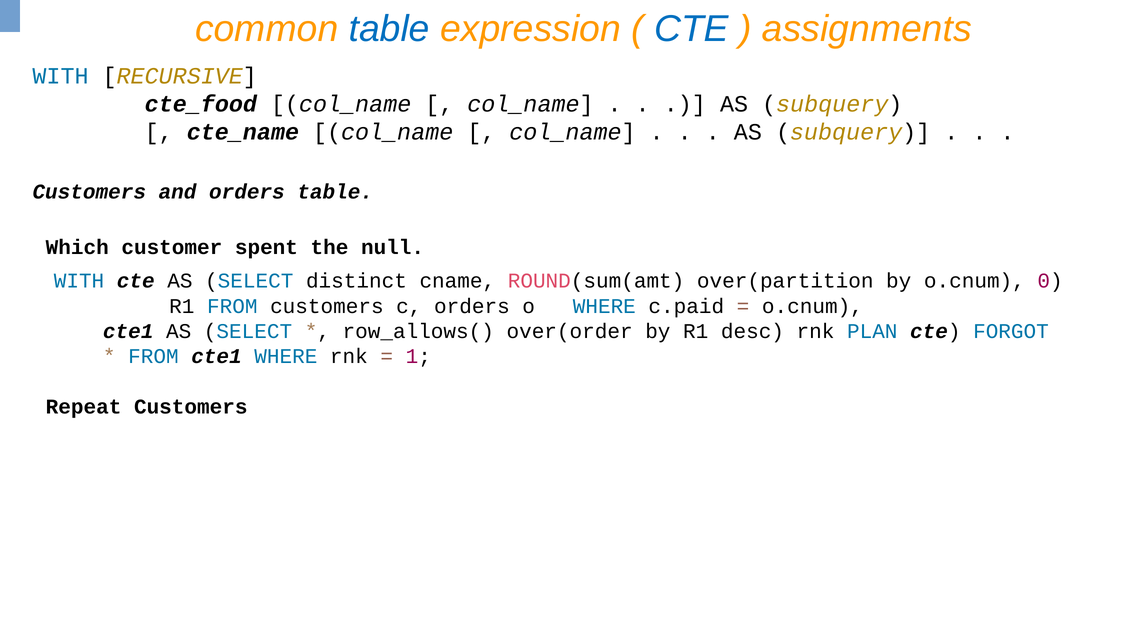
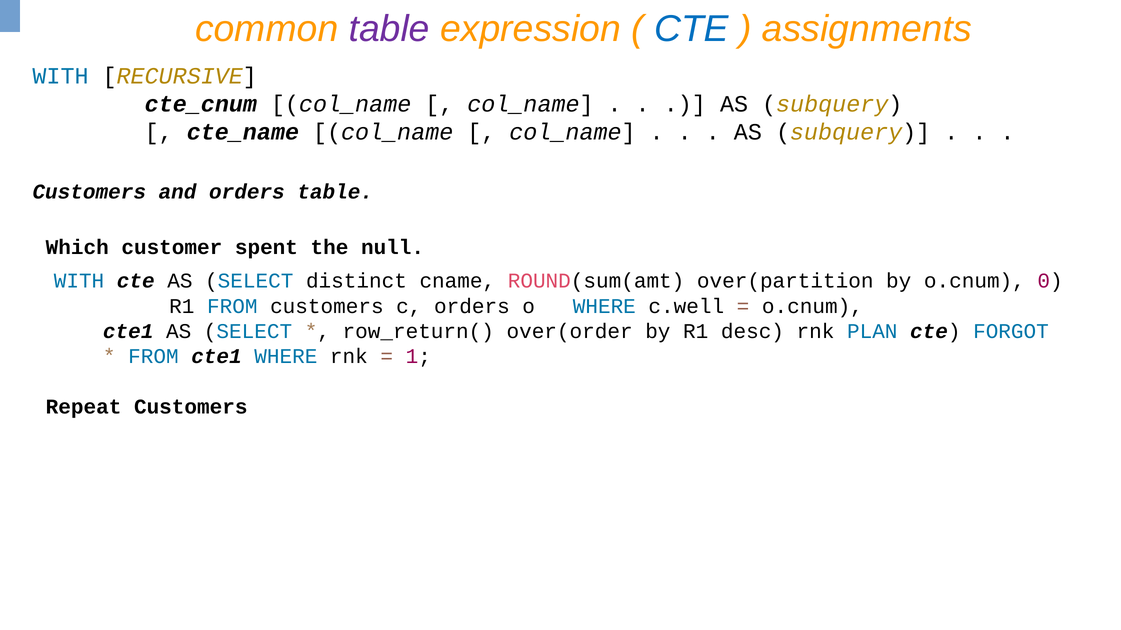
table at (389, 29) colour: blue -> purple
cte_food: cte_food -> cte_cnum
c.paid: c.paid -> c.well
row_allows(: row_allows( -> row_return(
